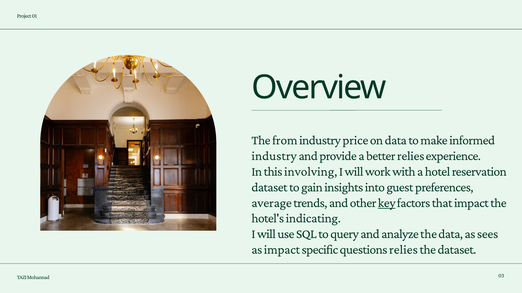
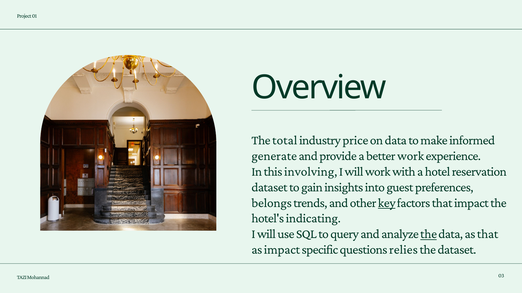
from: from -> total
industry at (274, 156): industry -> generate
better relies: relies -> work
average: average -> belongs
the at (429, 234) underline: none -> present
as sees: sees -> that
